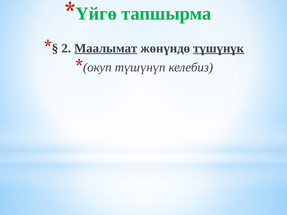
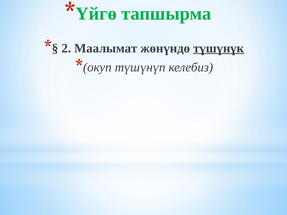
Маалымат underline: present -> none
